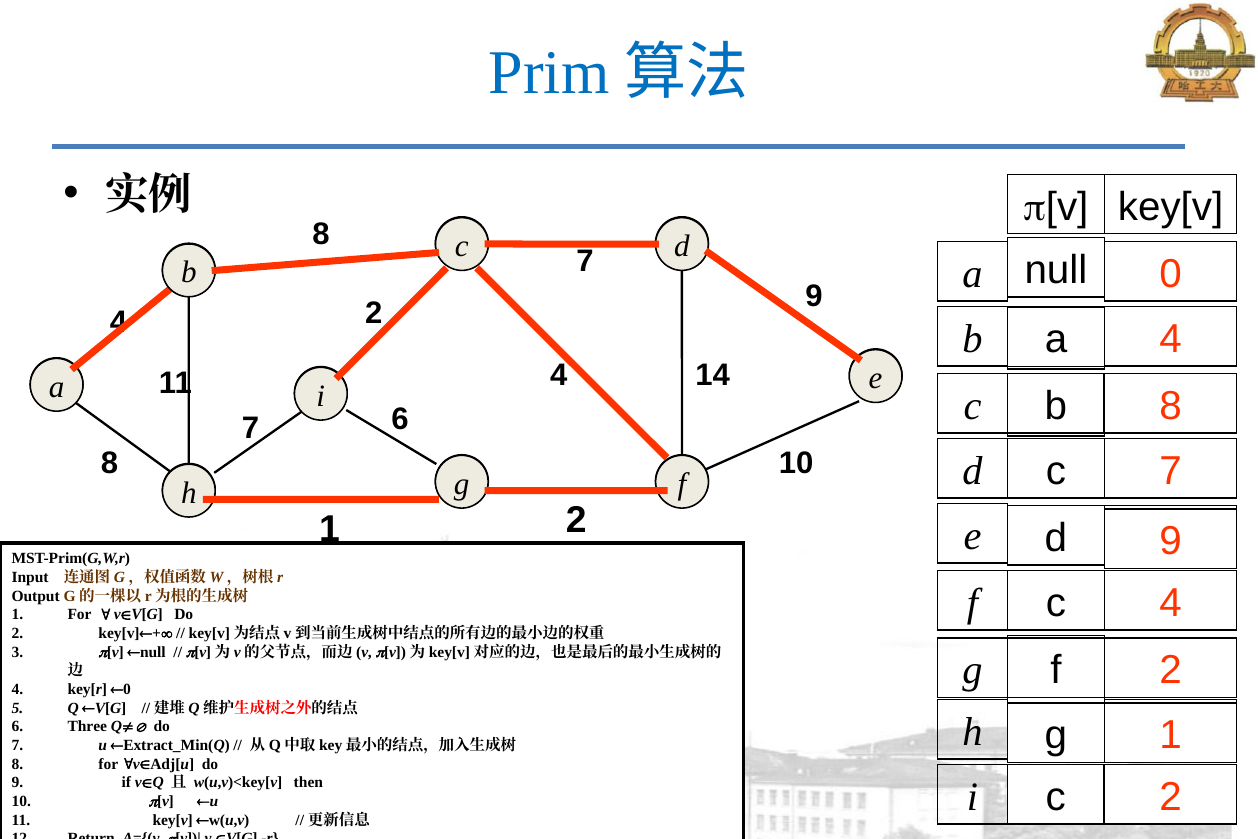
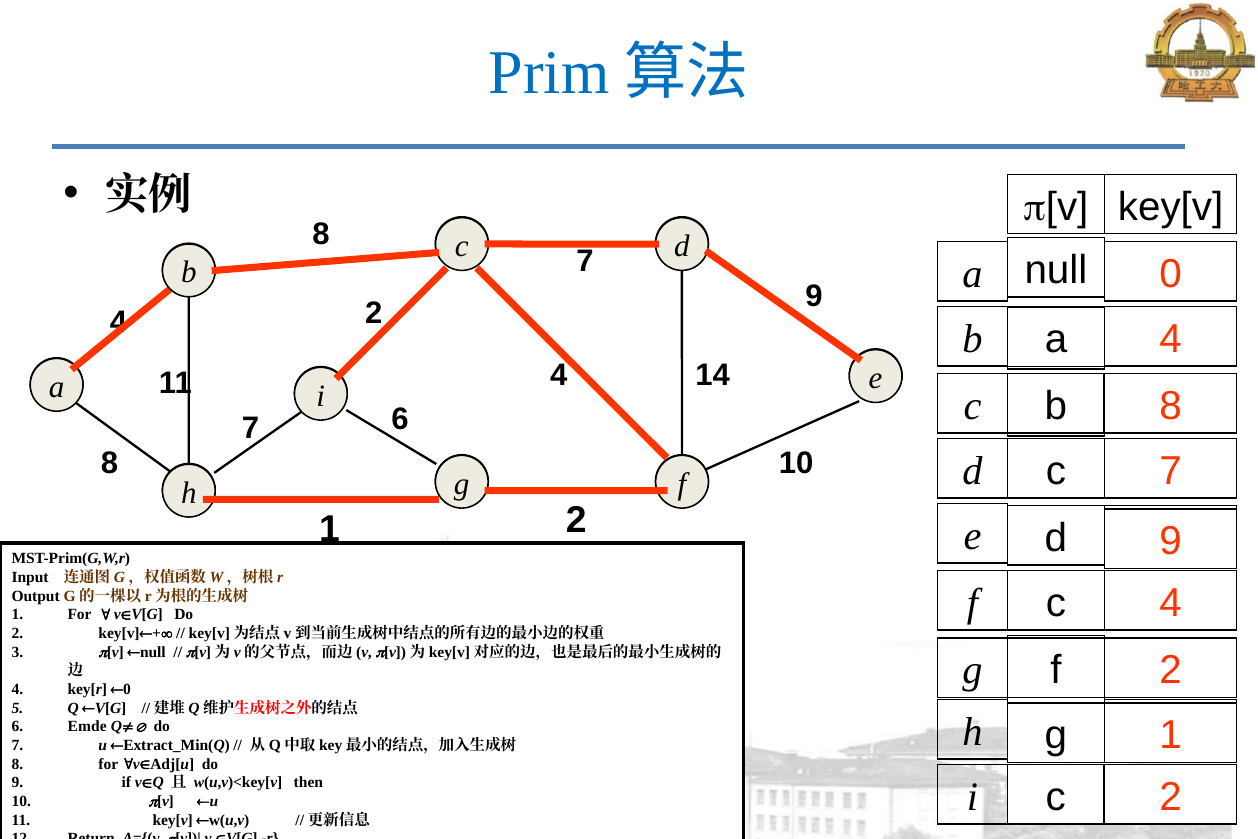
Three: Three -> Emde
